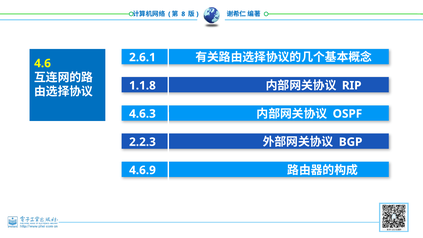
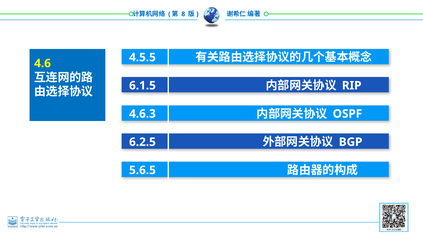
2.6.1: 2.6.1 -> 4.5.5
1.1.8: 1.1.8 -> 6.1.5
2.2.3: 2.2.3 -> 6.2.5
4.6.9: 4.6.9 -> 5.6.5
